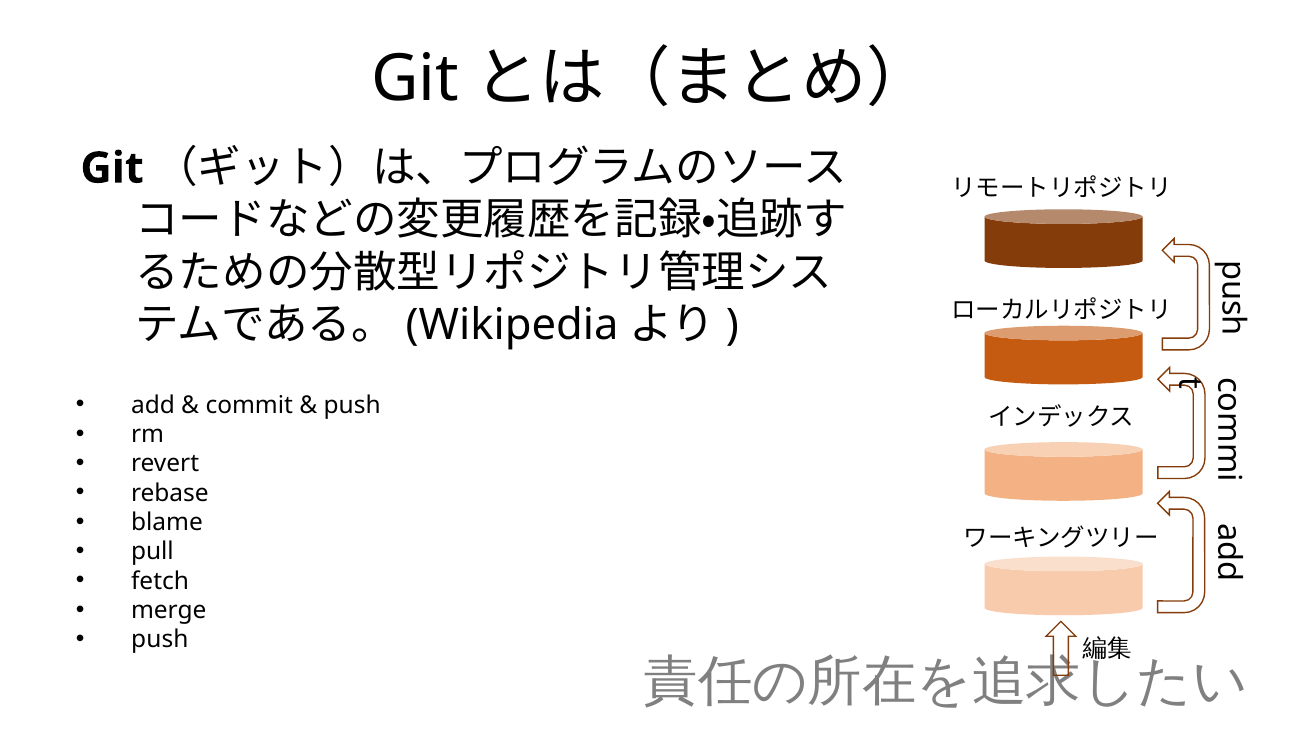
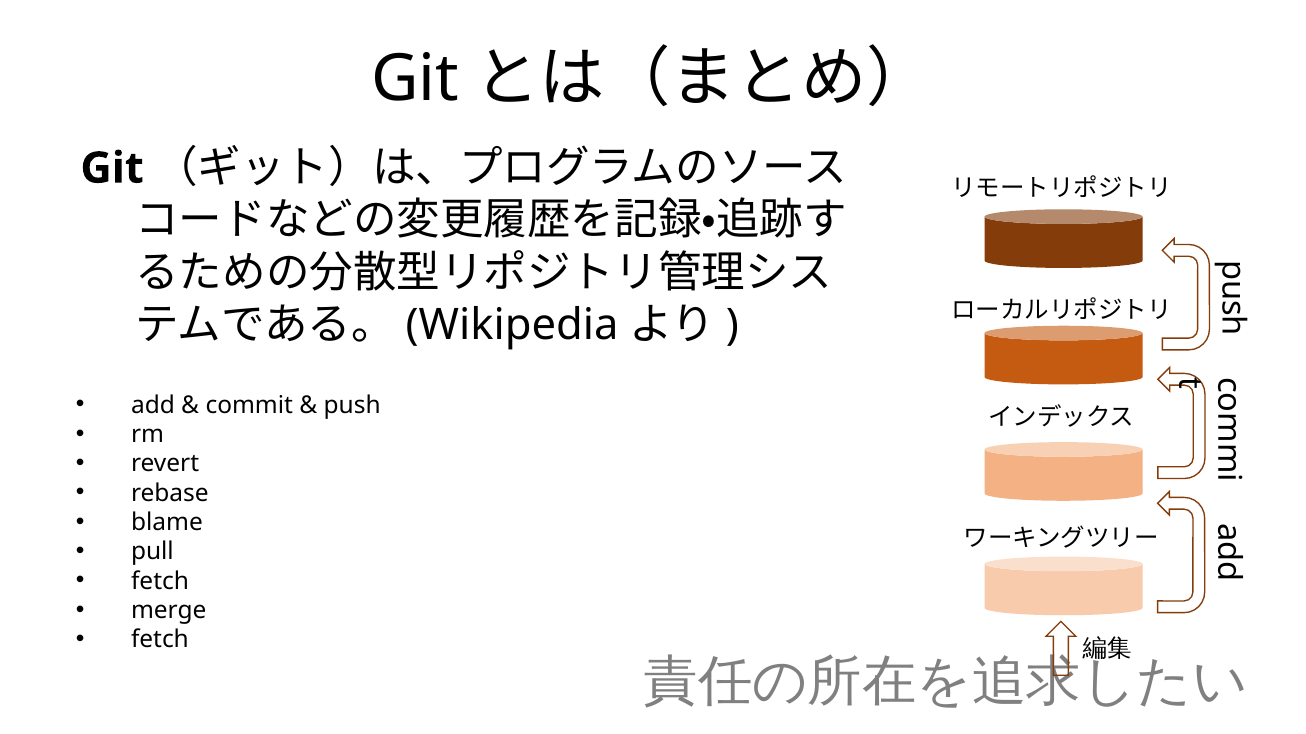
push at (160, 640): push -> fetch
